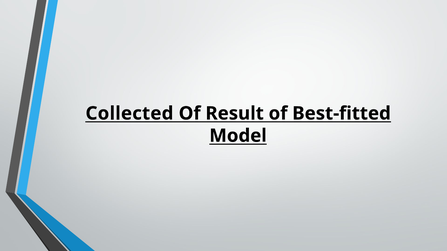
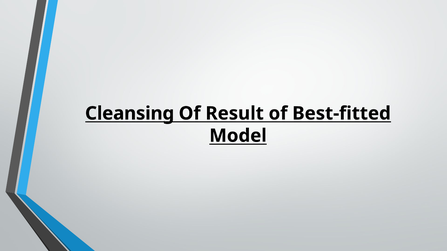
Collected: Collected -> Cleansing
